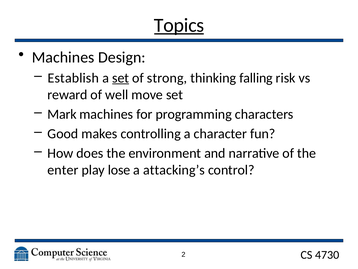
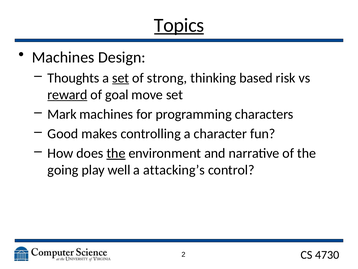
Establish: Establish -> Thoughts
falling: falling -> based
reward underline: none -> present
well: well -> goal
the at (116, 153) underline: none -> present
enter: enter -> going
lose: lose -> well
